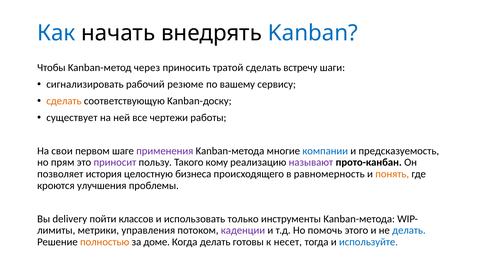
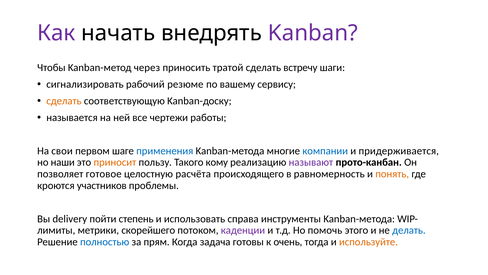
Как colour: blue -> purple
Kanban colour: blue -> purple
существует: существует -> называется
применения colour: purple -> blue
предсказуемость: предсказуемость -> придерживается
прям: прям -> наши
приносит colour: purple -> orange
история: история -> готовое
бизнеса: бизнеса -> расчёта
улучшения: улучшения -> участников
классов: классов -> степень
только: только -> справа
управления: управления -> скорейшего
полностью colour: orange -> blue
доме: доме -> прям
Когда делать: делать -> задача
несет: несет -> очень
используйте colour: blue -> orange
